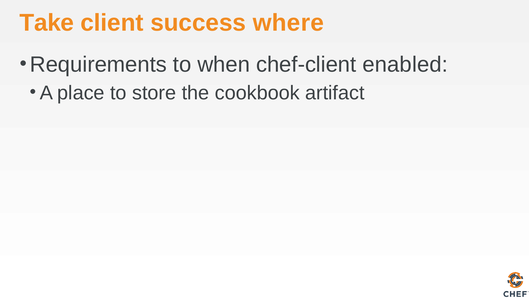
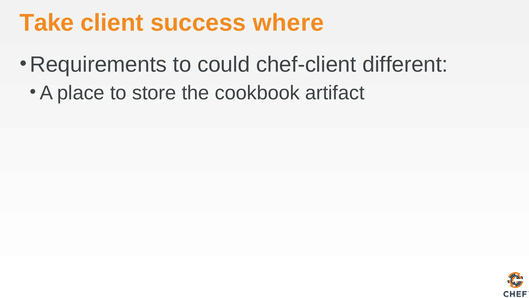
when: when -> could
enabled: enabled -> different
